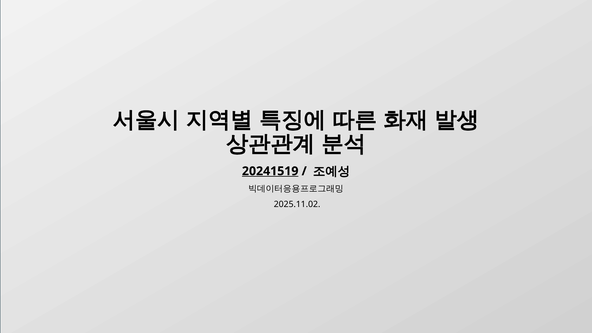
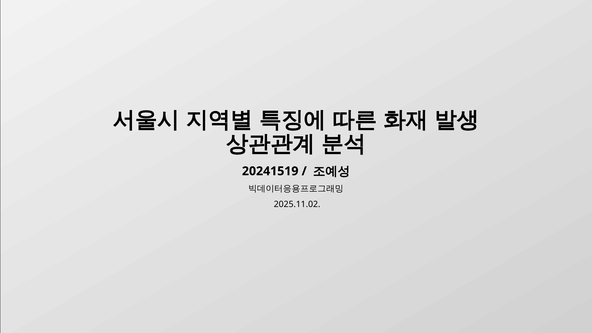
20241519 underline: present -> none
